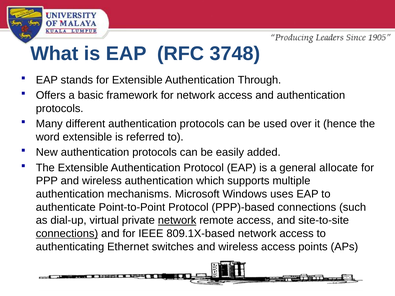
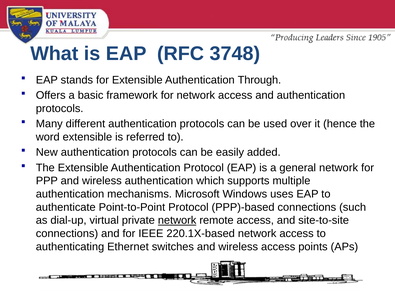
general allocate: allocate -> network
connections at (67, 234) underline: present -> none
809.1X-based: 809.1X-based -> 220.1X-based
